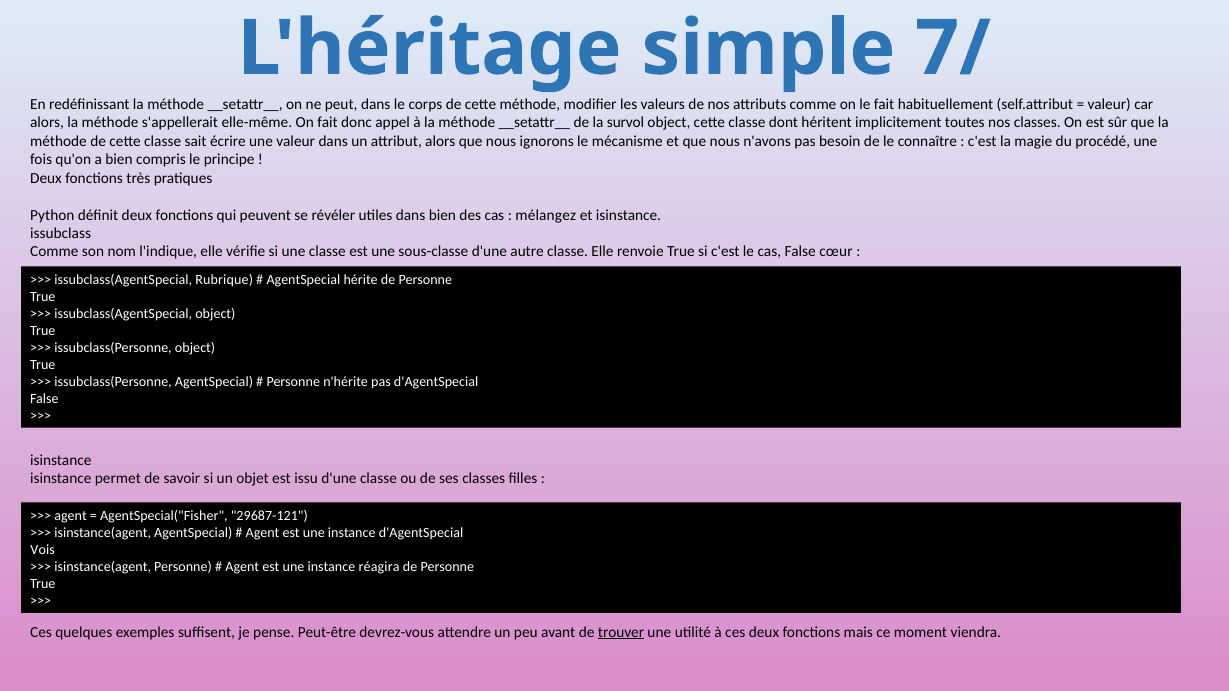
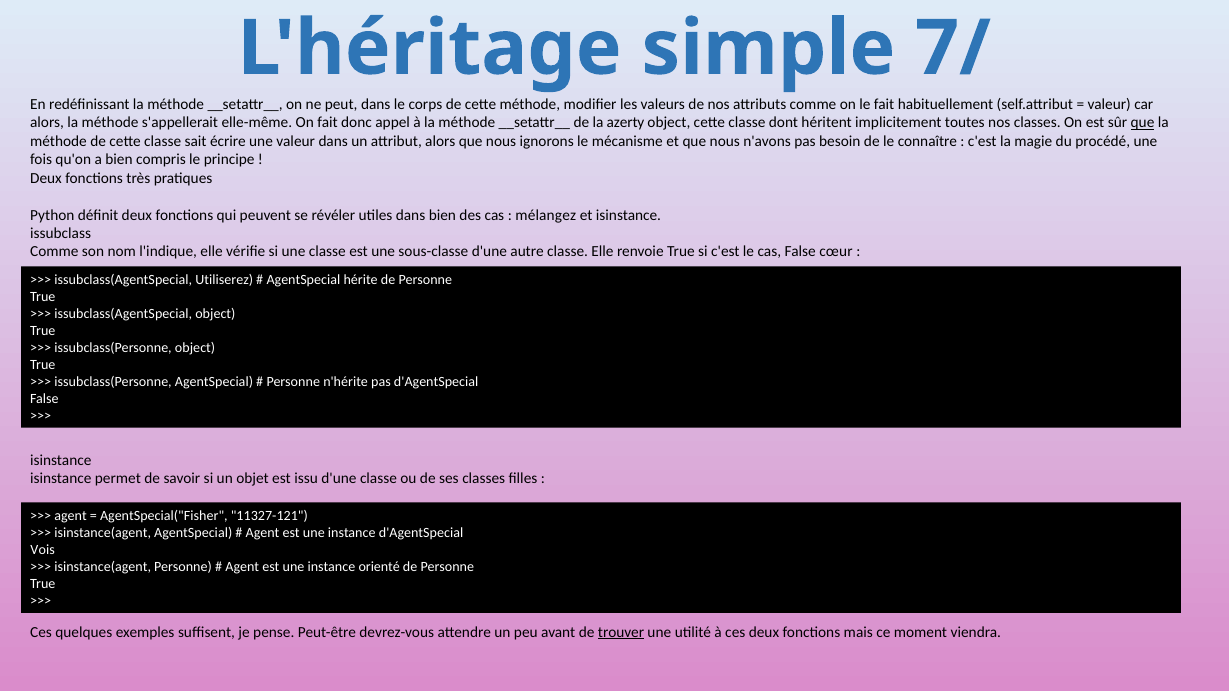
survol: survol -> azerty
que at (1143, 123) underline: none -> present
Rubrique: Rubrique -> Utiliserez
29687-121: 29687-121 -> 11327-121
réagira: réagira -> orienté
